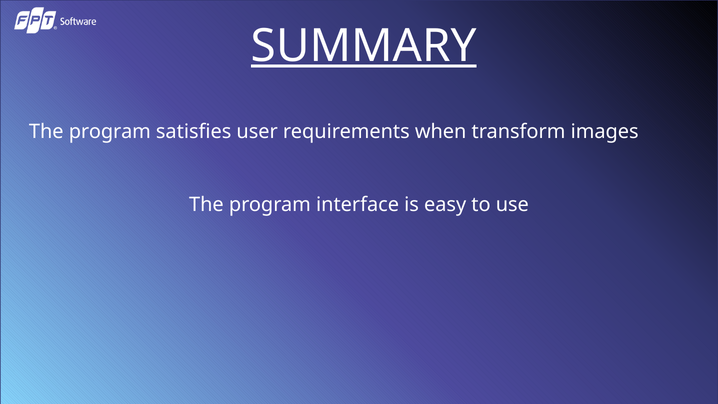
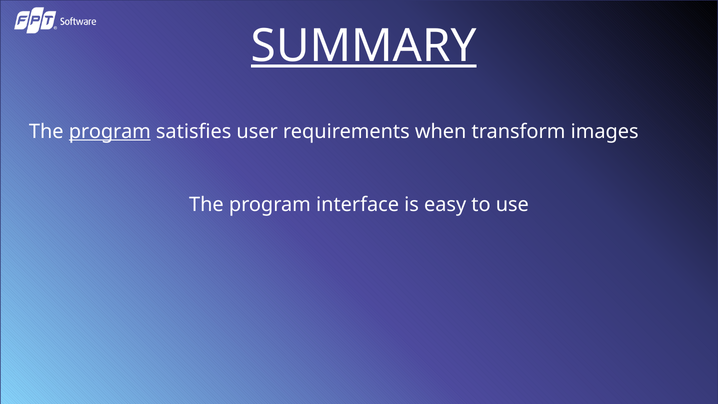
program at (110, 131) underline: none -> present
